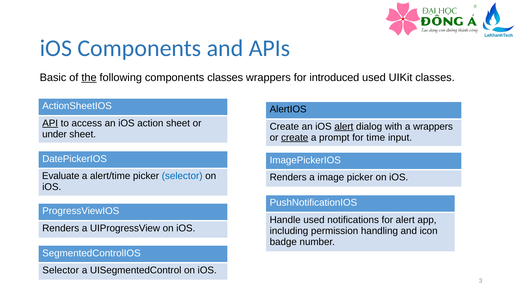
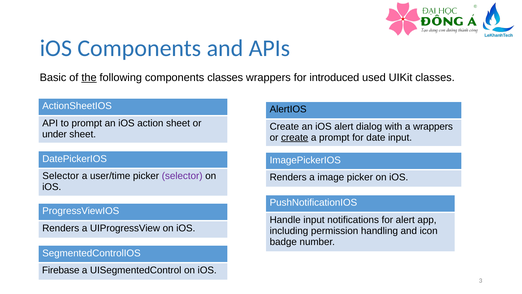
API underline: present -> none
to access: access -> prompt
alert at (344, 126) underline: present -> none
time: time -> date
Evaluate at (61, 176): Evaluate -> Selector
alert/time: alert/time -> user/time
selector at (182, 176) colour: blue -> purple
Handle used: used -> input
Selector at (61, 270): Selector -> Firebase
